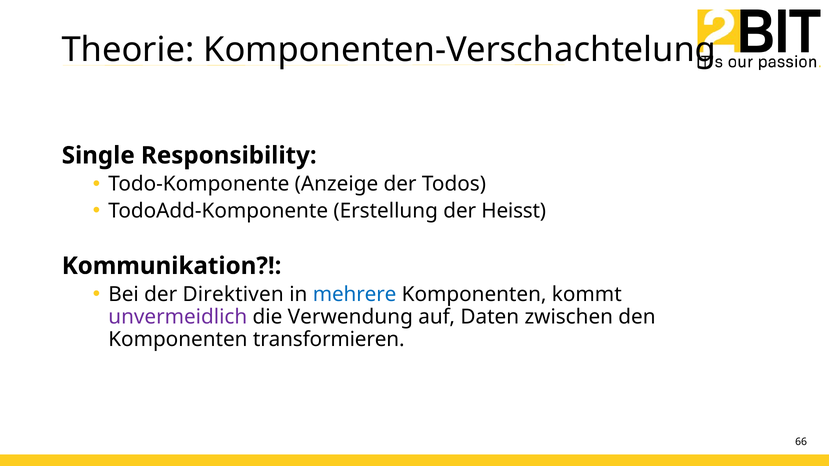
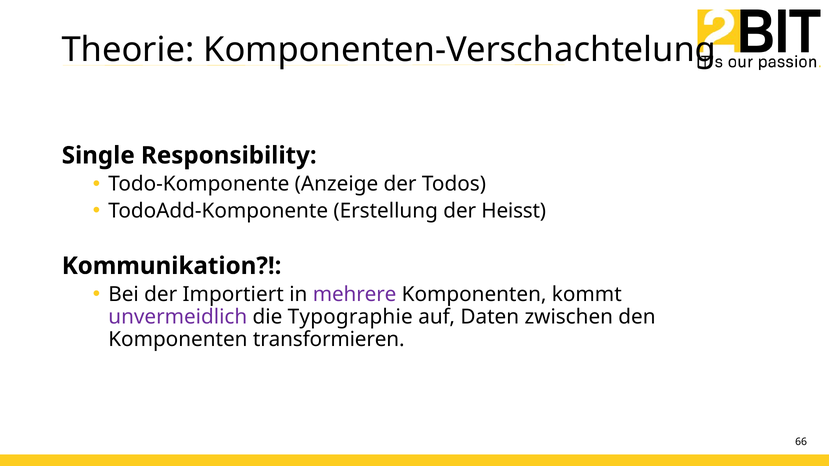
Direktiven: Direktiven -> Importiert
mehrere colour: blue -> purple
Verwendung: Verwendung -> Typographie
